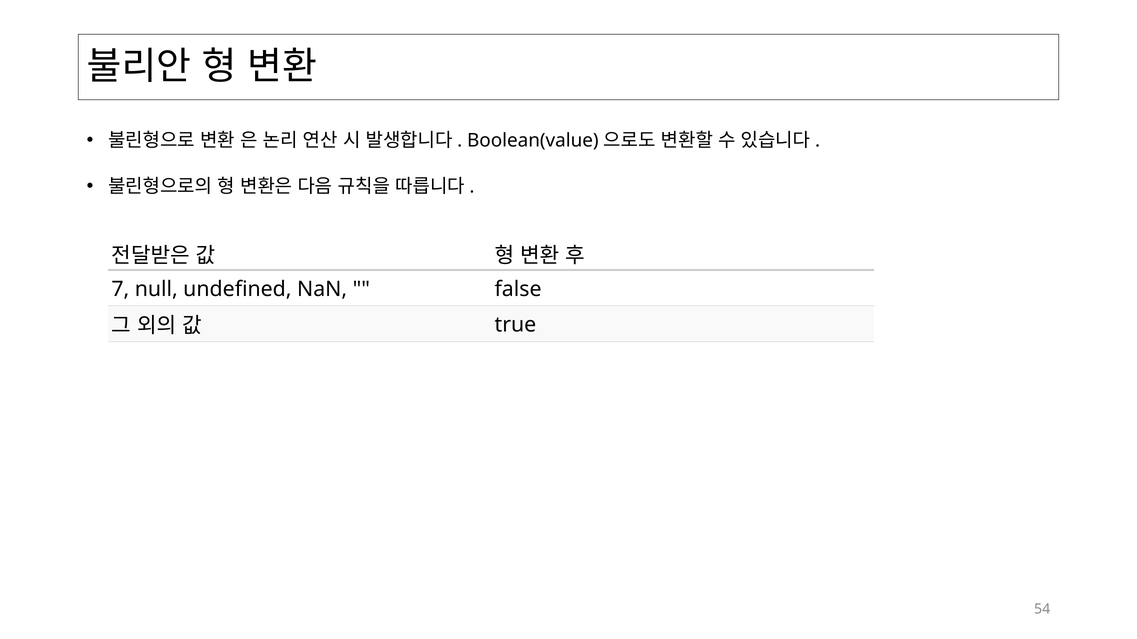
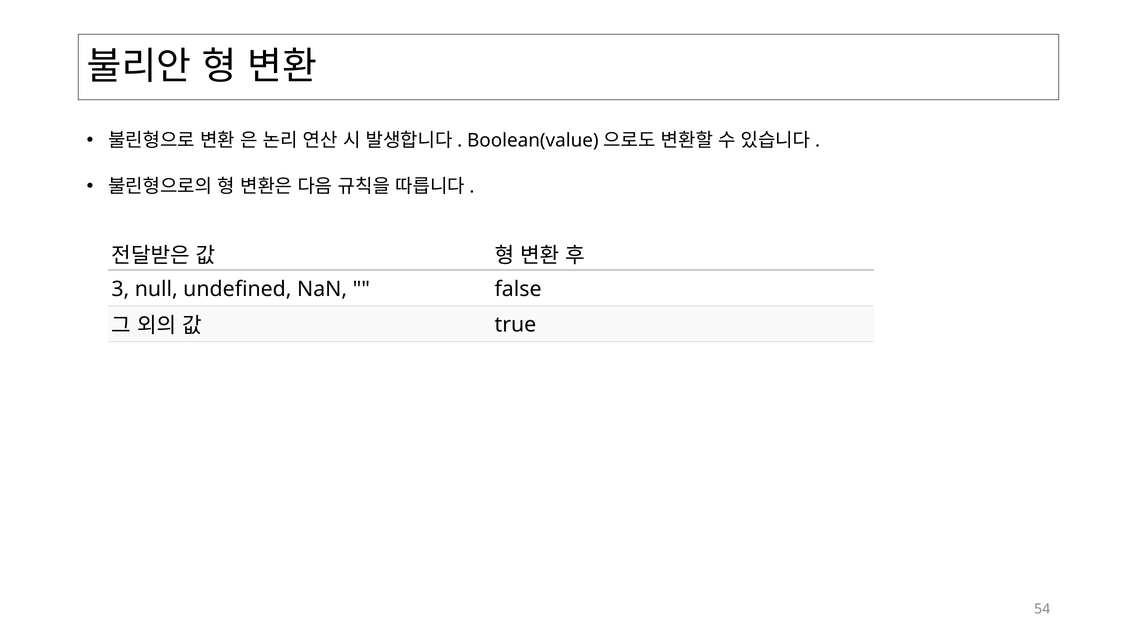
7: 7 -> 3
